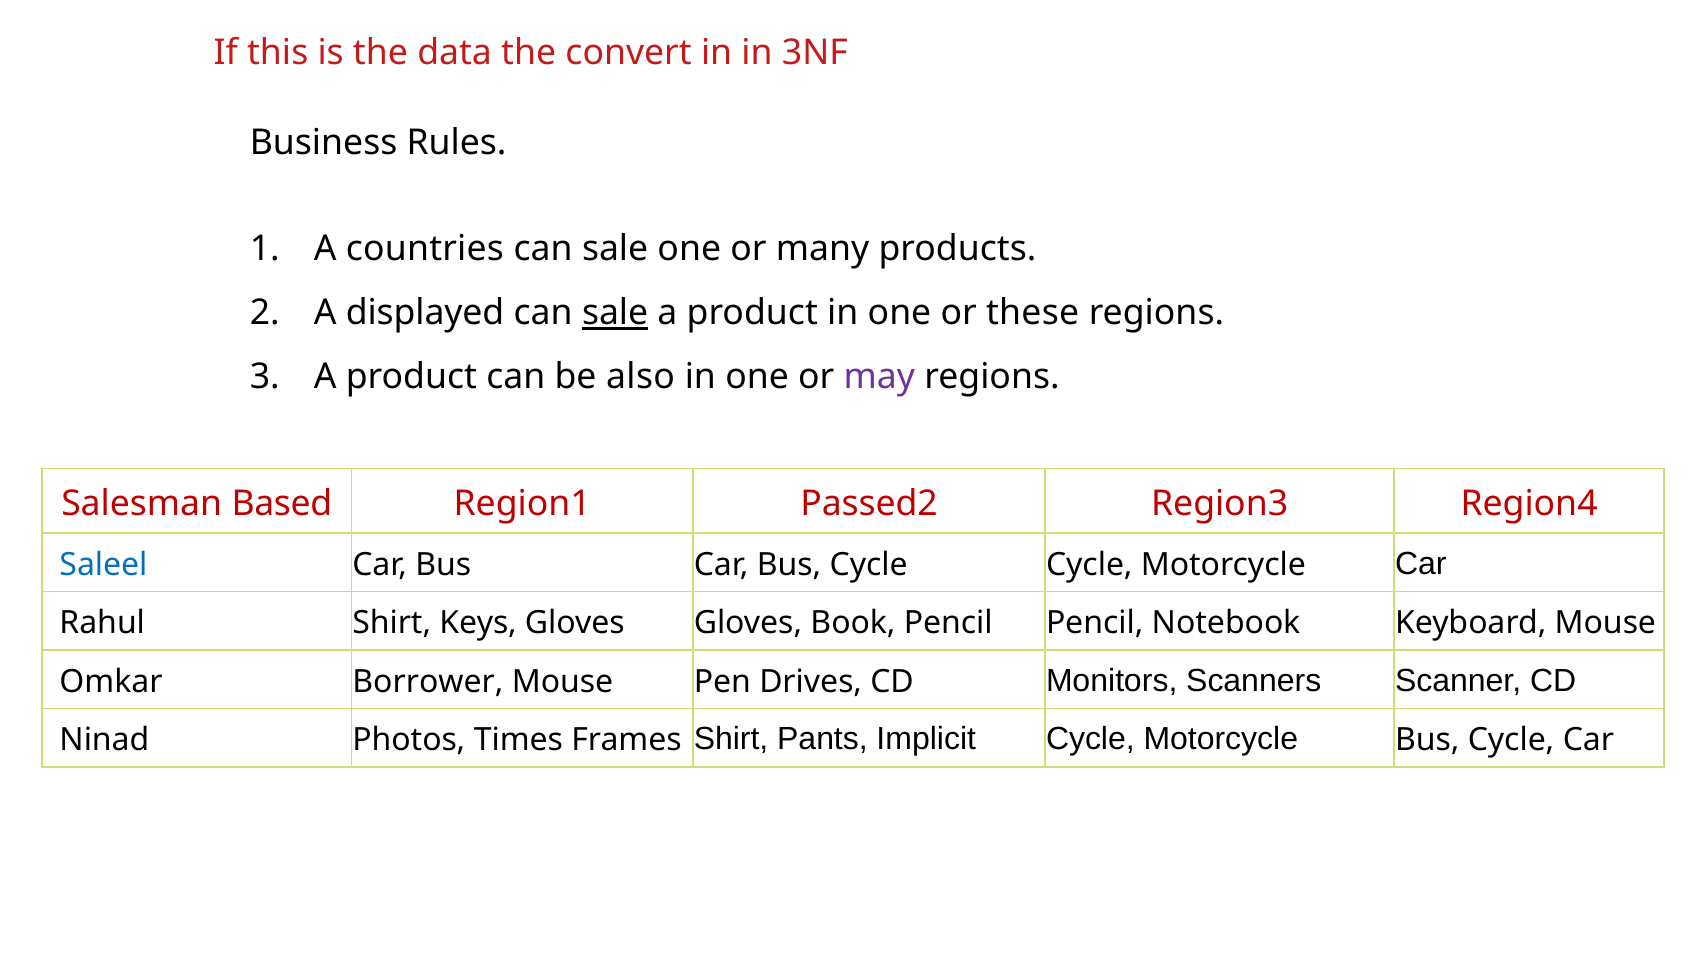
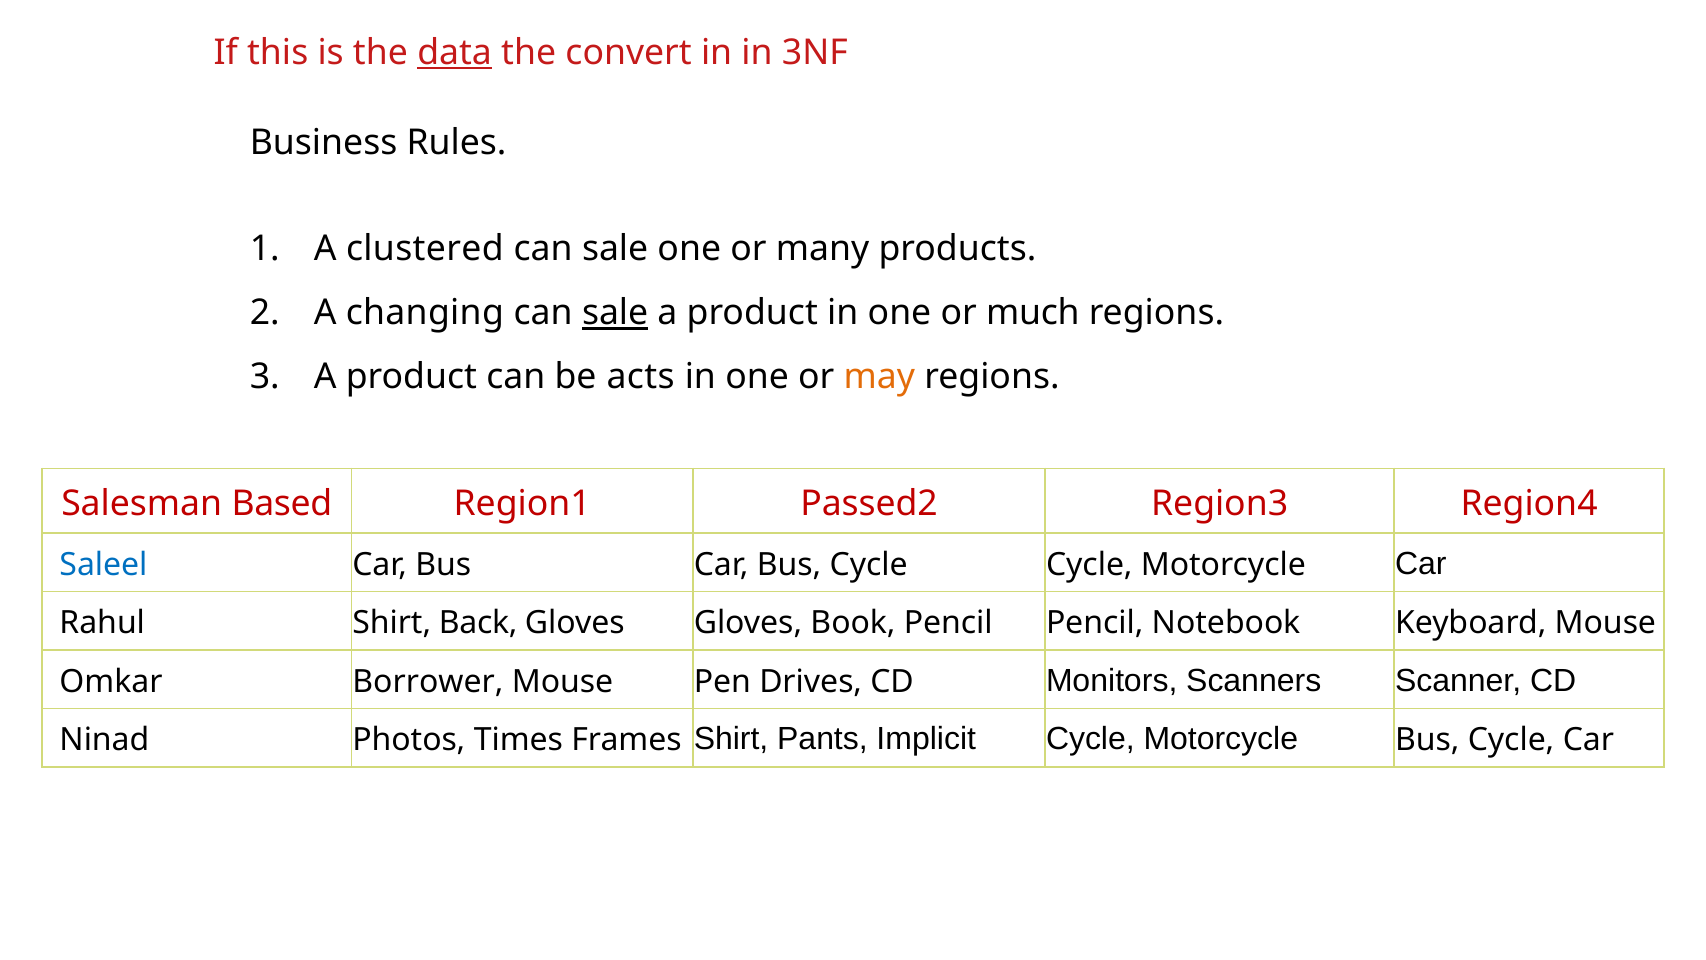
data underline: none -> present
countries: countries -> clustered
displayed: displayed -> changing
these: these -> much
also: also -> acts
may colour: purple -> orange
Keys: Keys -> Back
